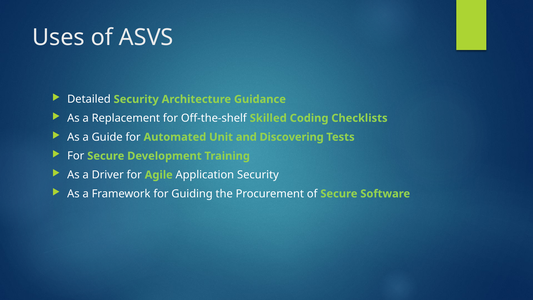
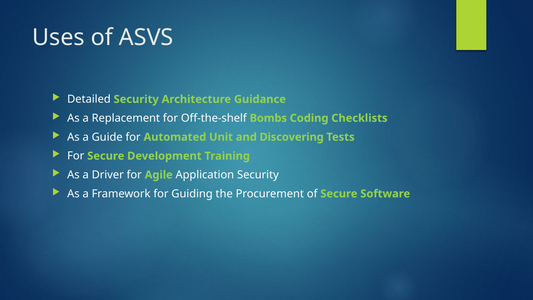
Skilled: Skilled -> Bombs
